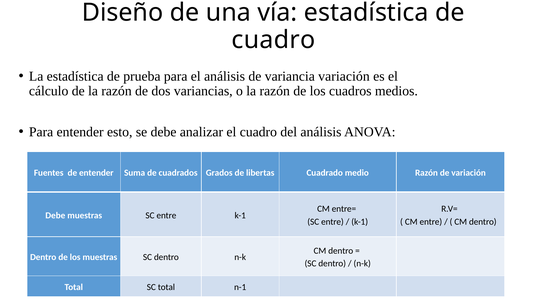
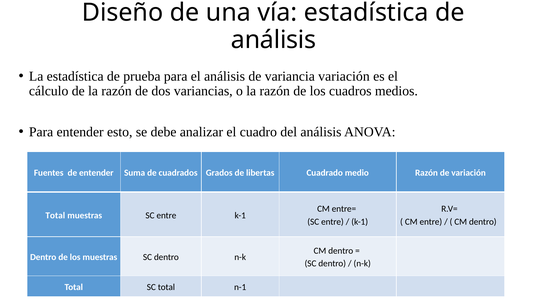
cuadro at (273, 40): cuadro -> análisis
Debe at (55, 215): Debe -> Total
